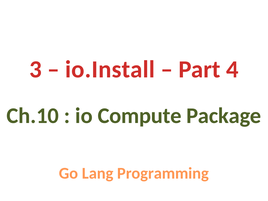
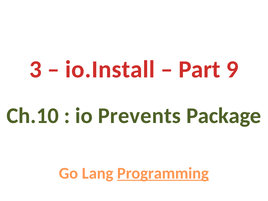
4: 4 -> 9
Compute: Compute -> Prevents
Programming underline: none -> present
